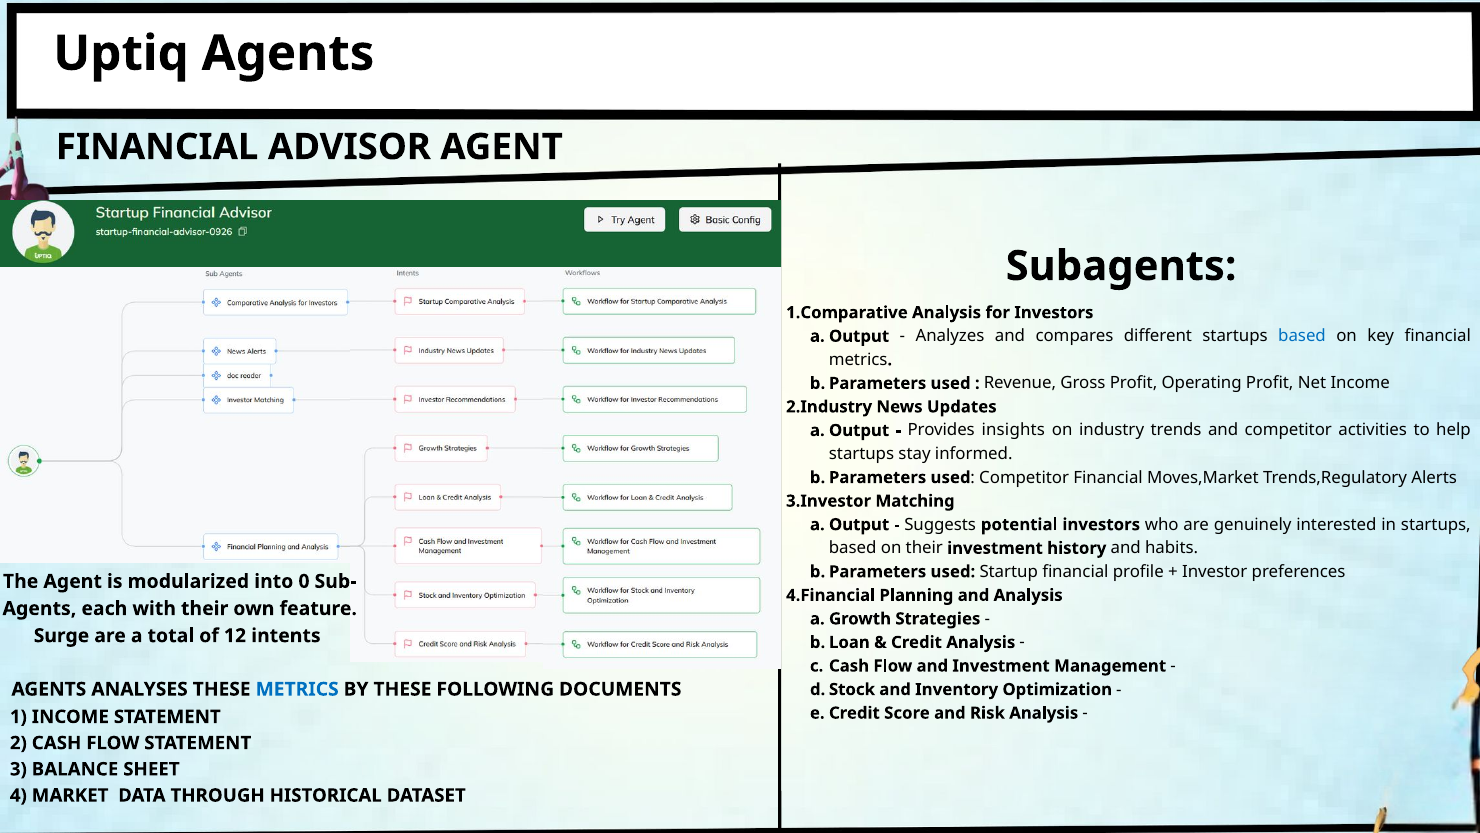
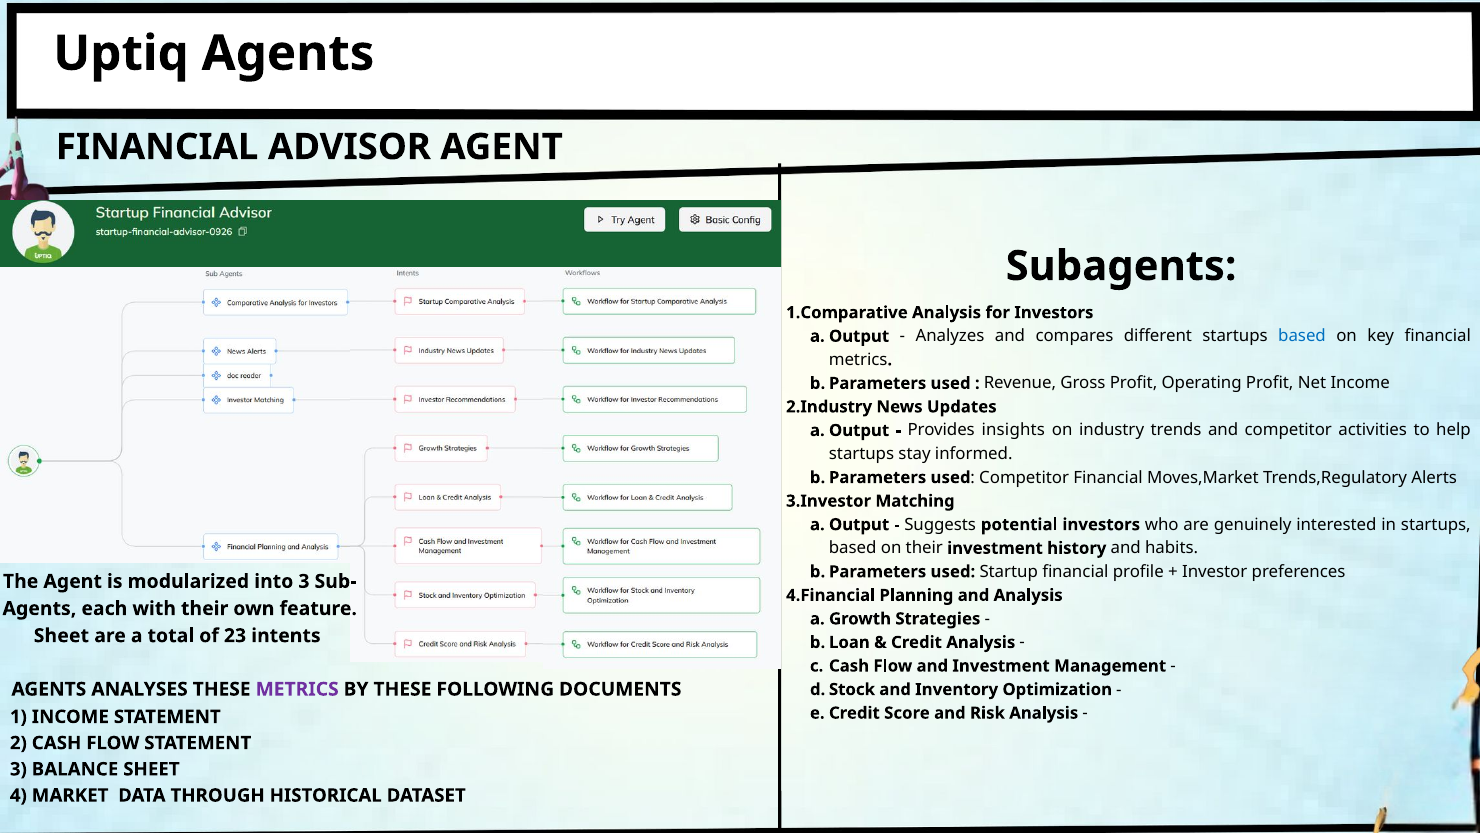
into 0: 0 -> 3
Surge at (61, 635): Surge -> Sheet
12: 12 -> 23
METRICS at (297, 689) colour: blue -> purple
